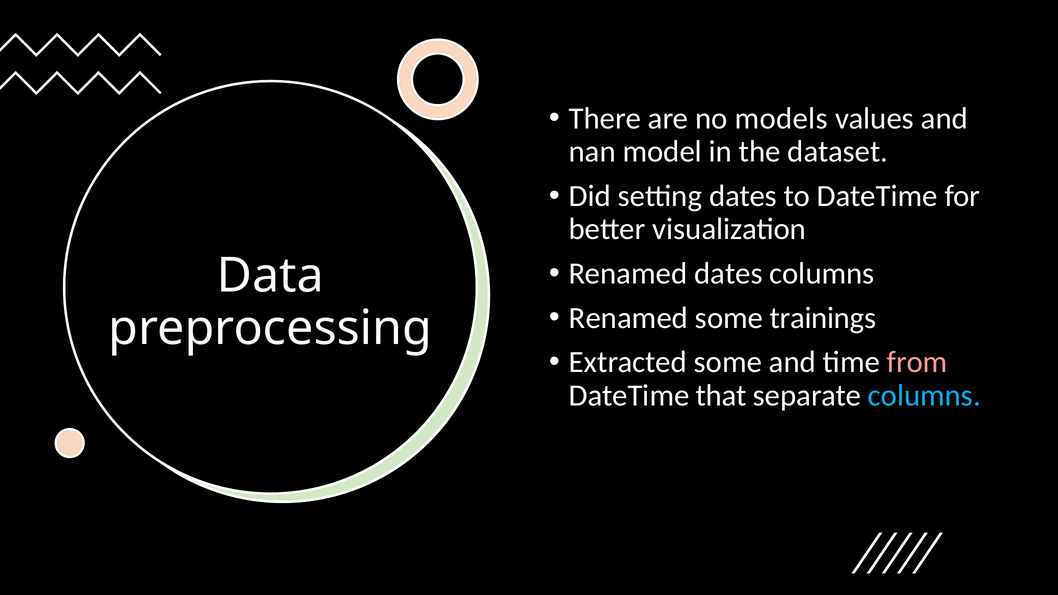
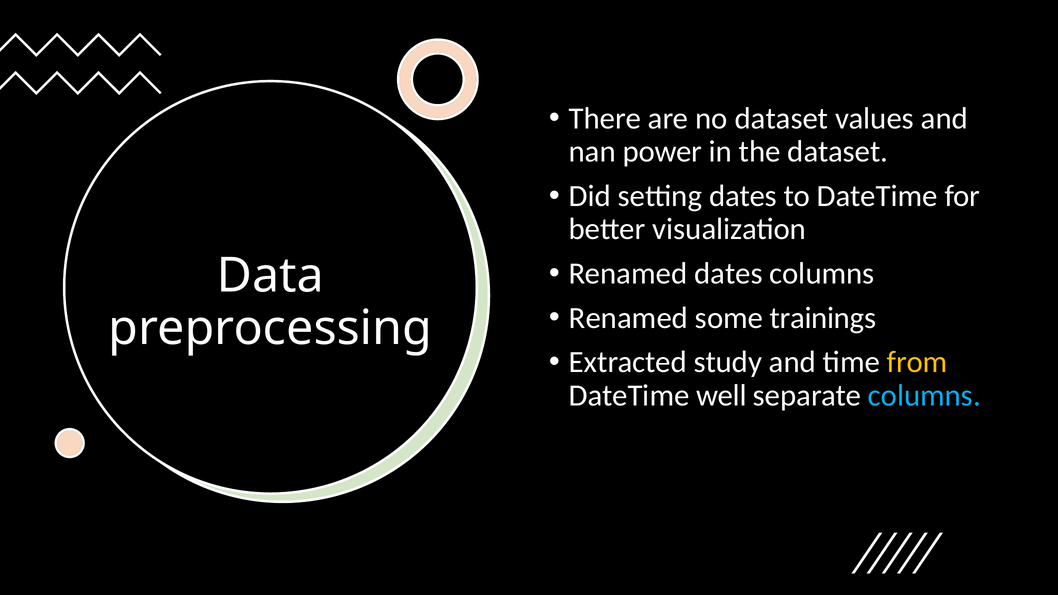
no models: models -> dataset
model: model -> power
Extracted some: some -> study
from colour: pink -> yellow
that: that -> well
